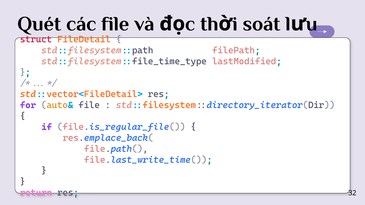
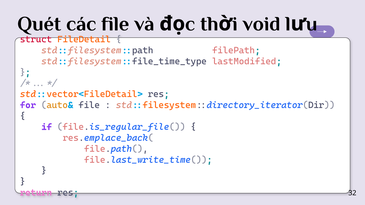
soát: soát -> void
